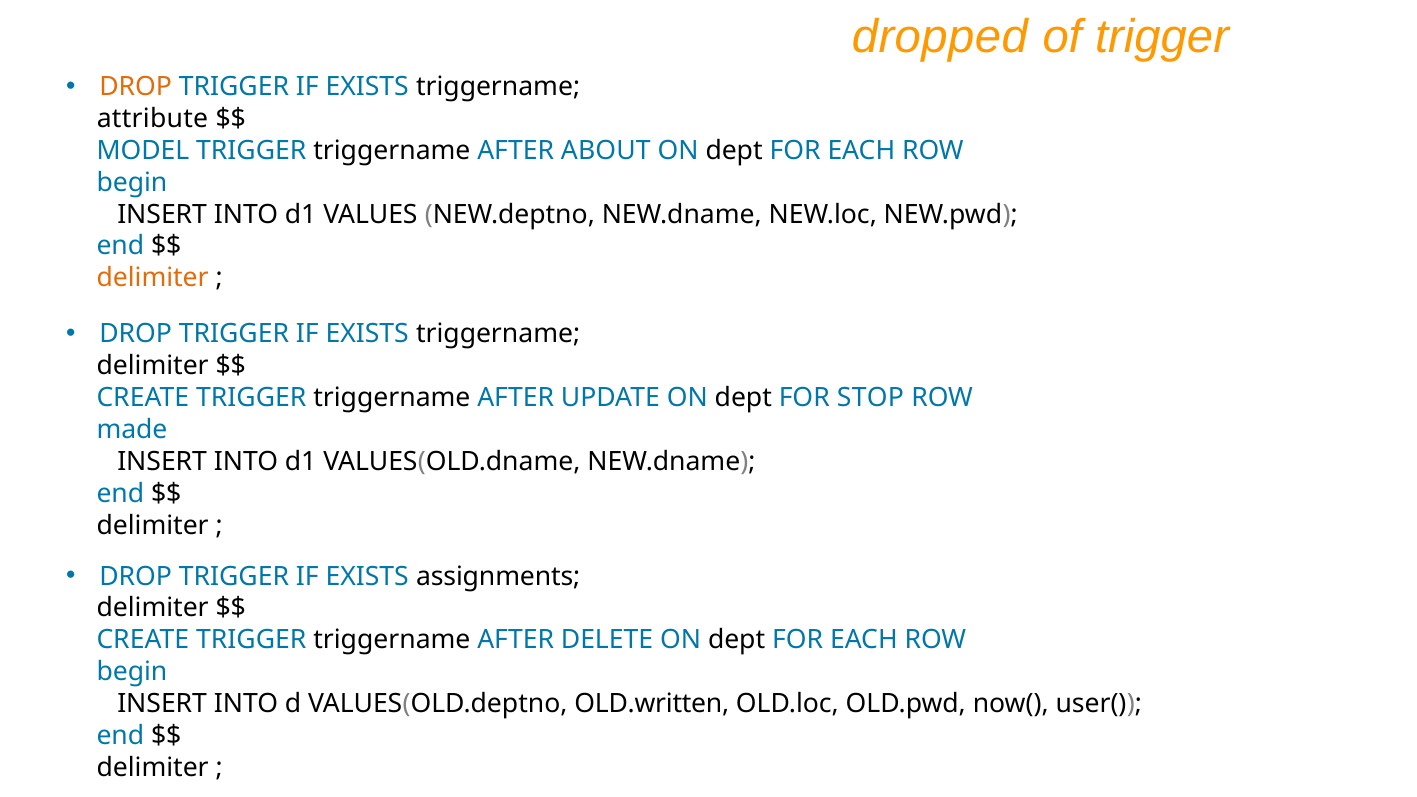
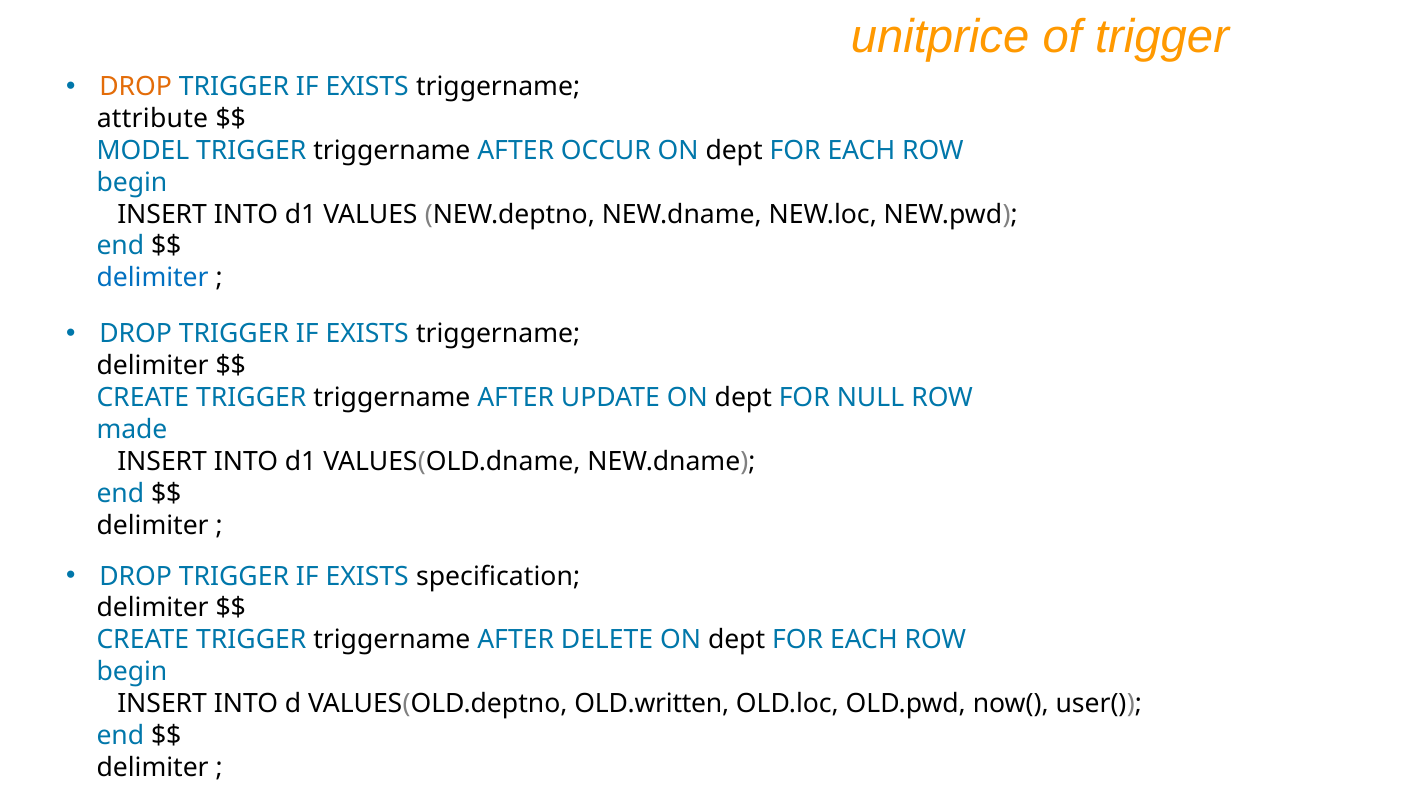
dropped: dropped -> unitprice
ABOUT: ABOUT -> OCCUR
delimiter at (153, 278) colour: orange -> blue
STOP: STOP -> NULL
assignments: assignments -> specification
